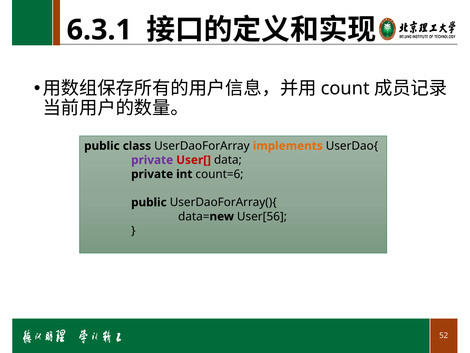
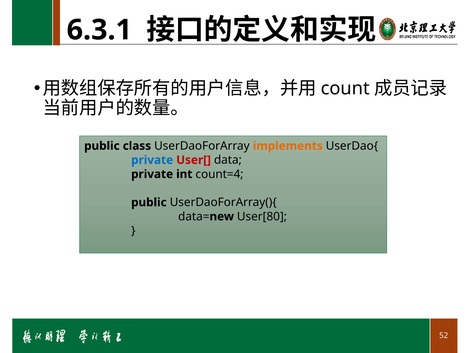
private at (152, 160) colour: purple -> blue
count=6: count=6 -> count=4
User[56: User[56 -> User[80
